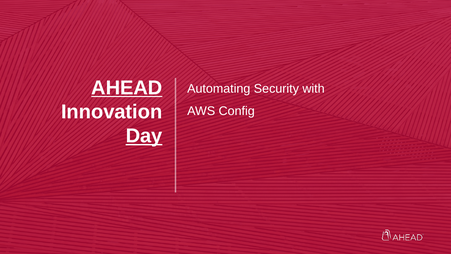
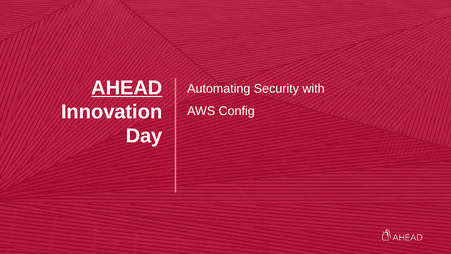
Day underline: present -> none
